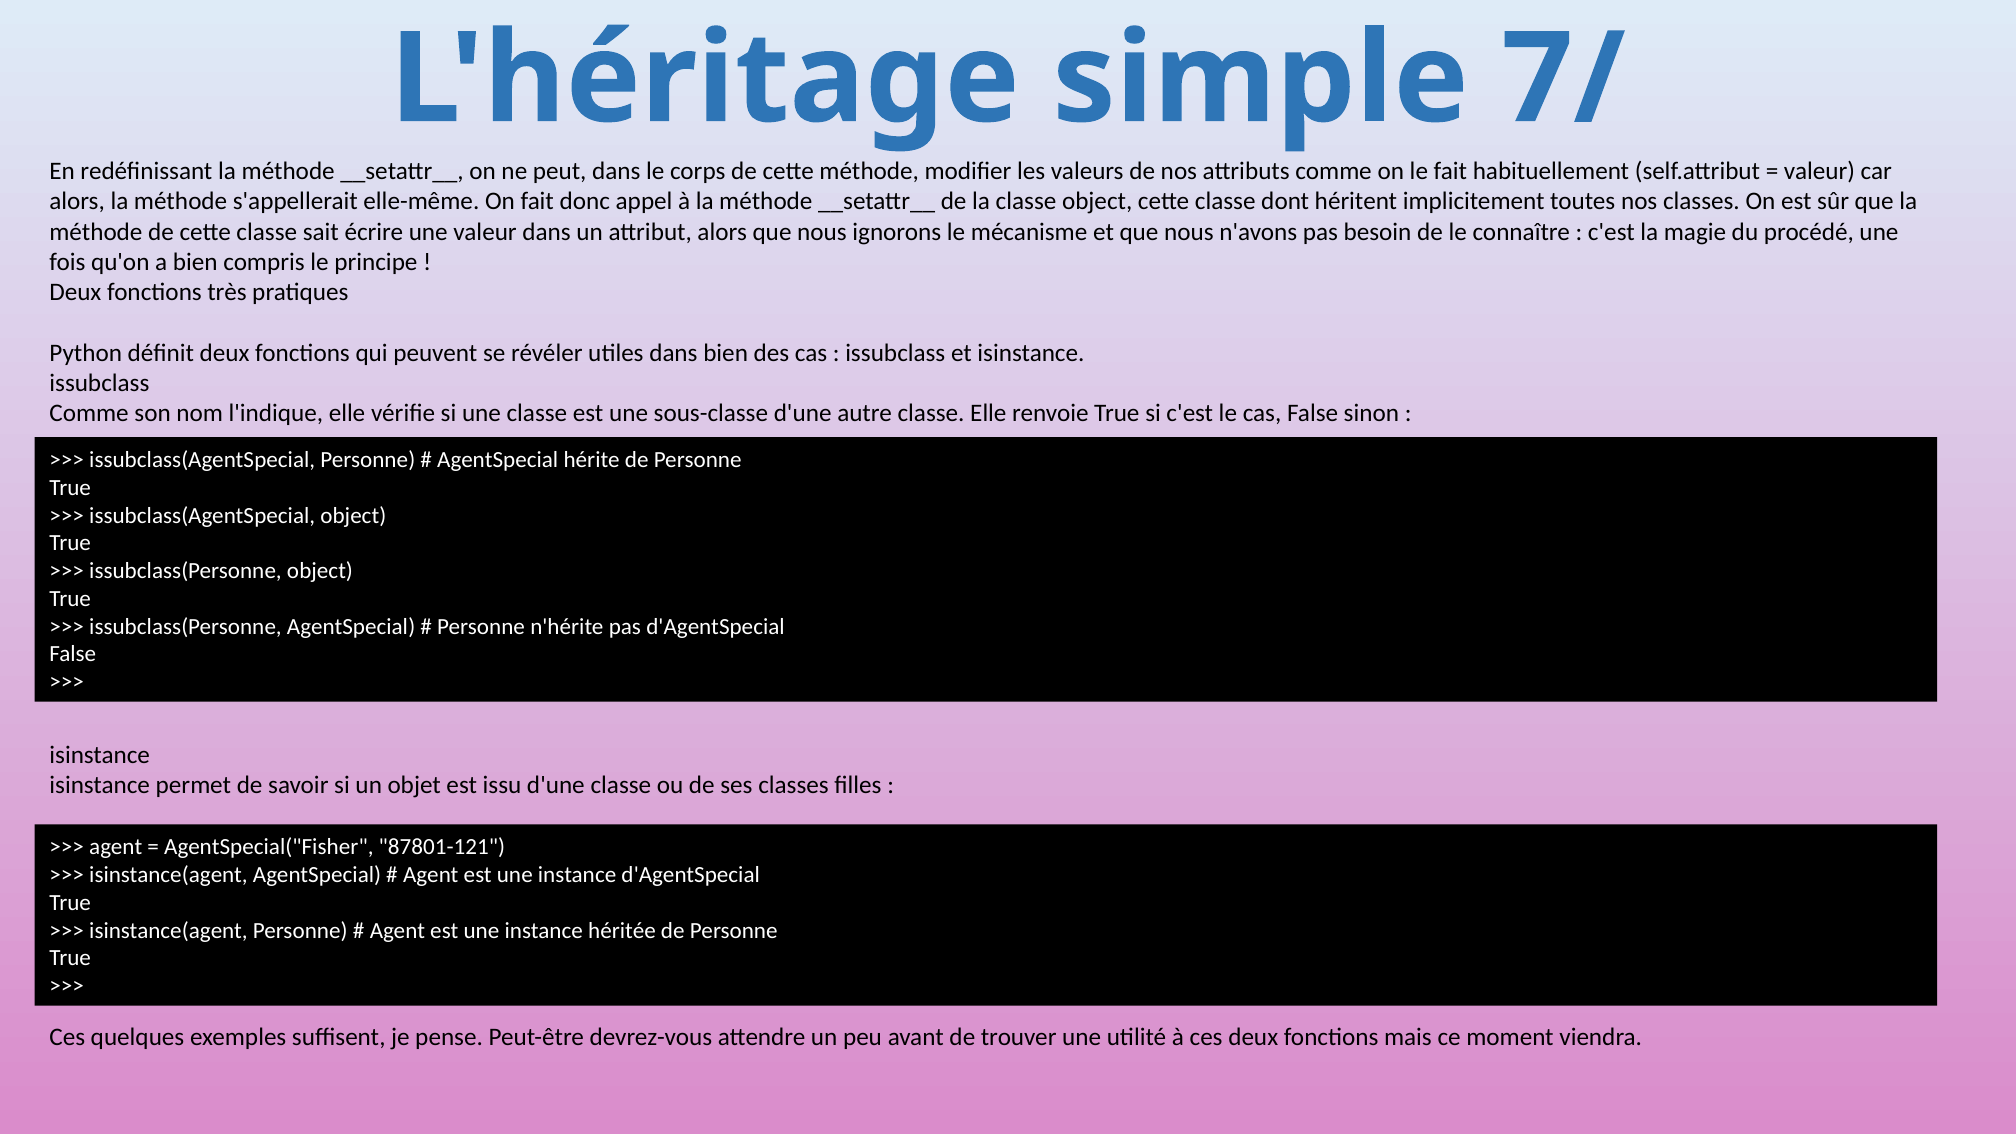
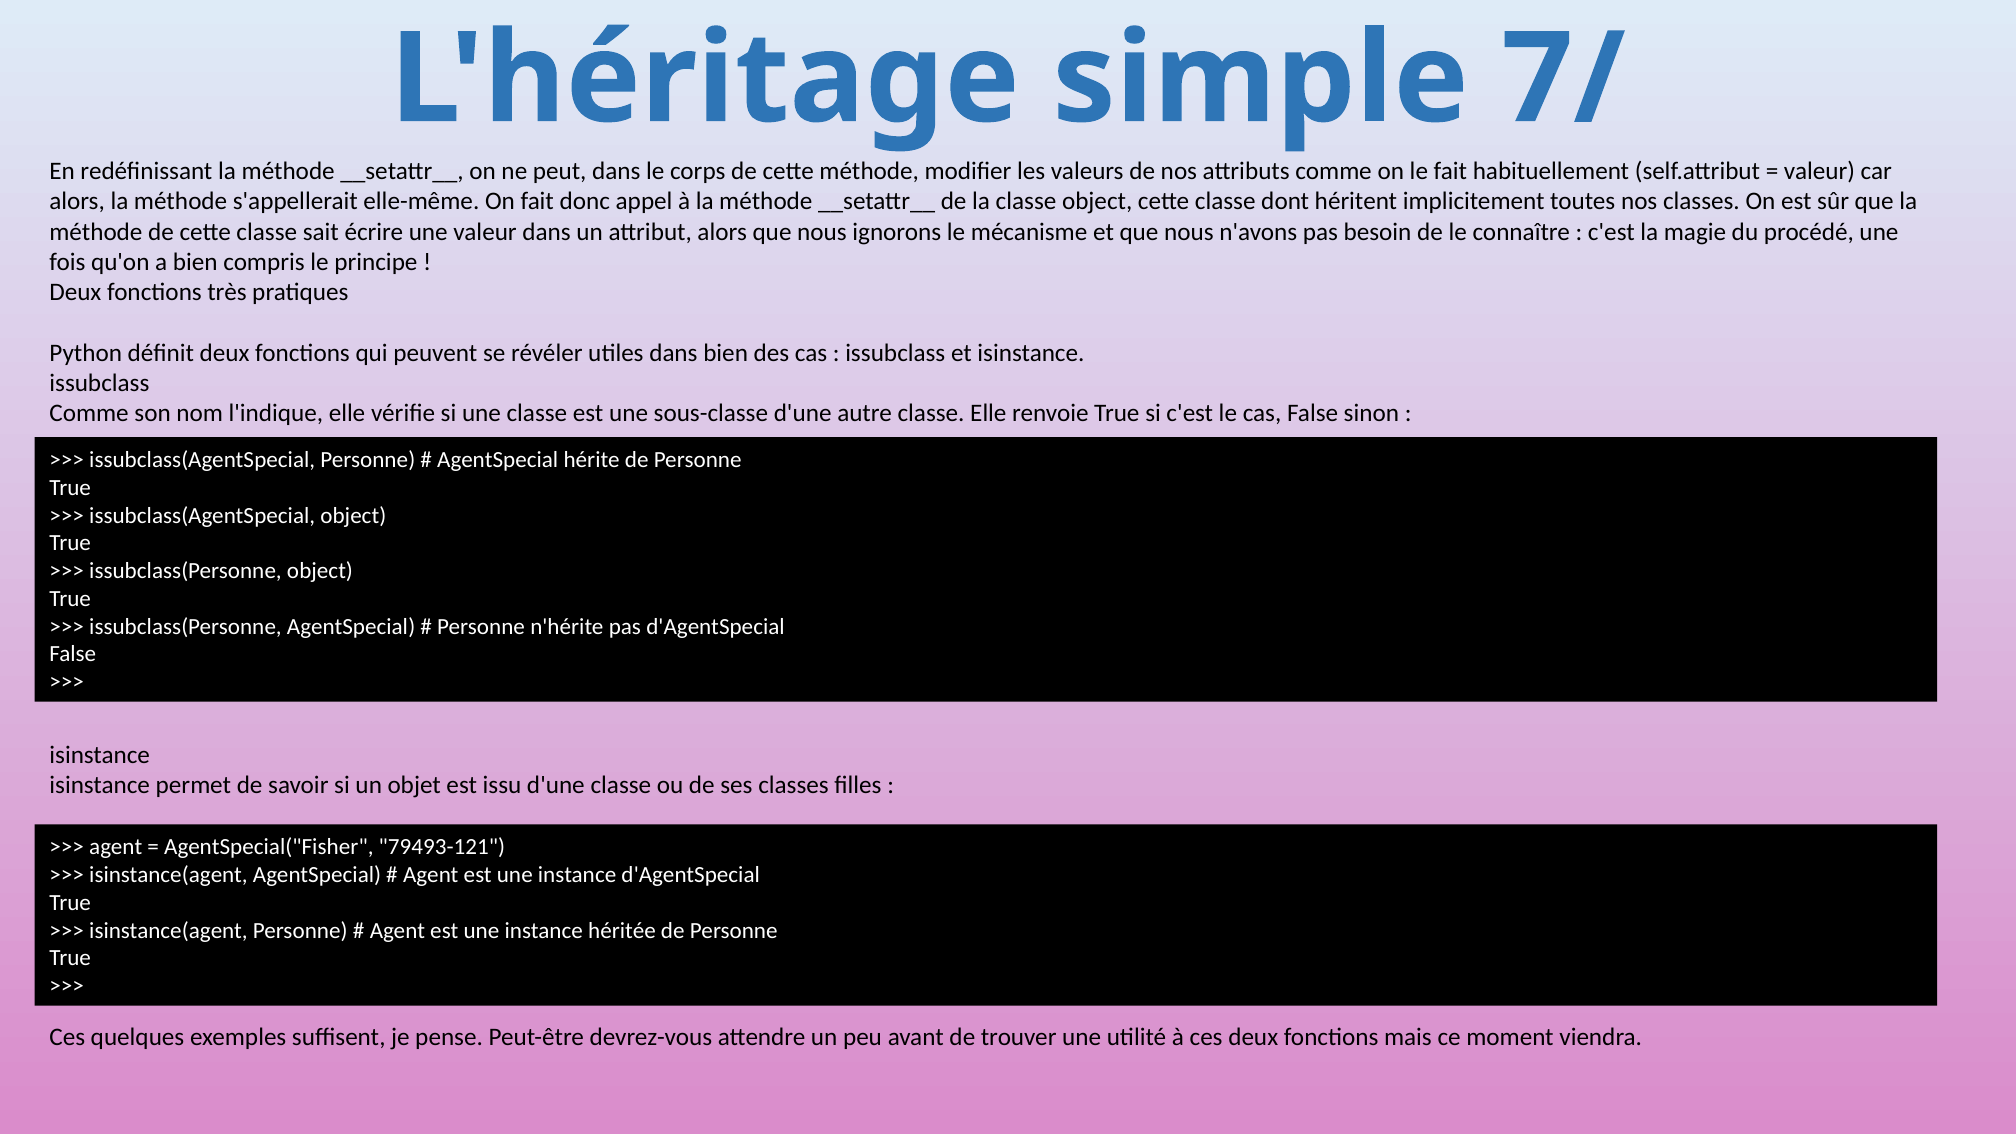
87801-121: 87801-121 -> 79493-121
